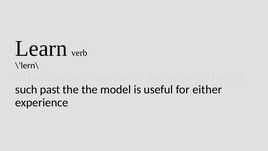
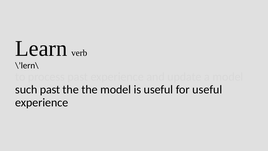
for either: either -> useful
